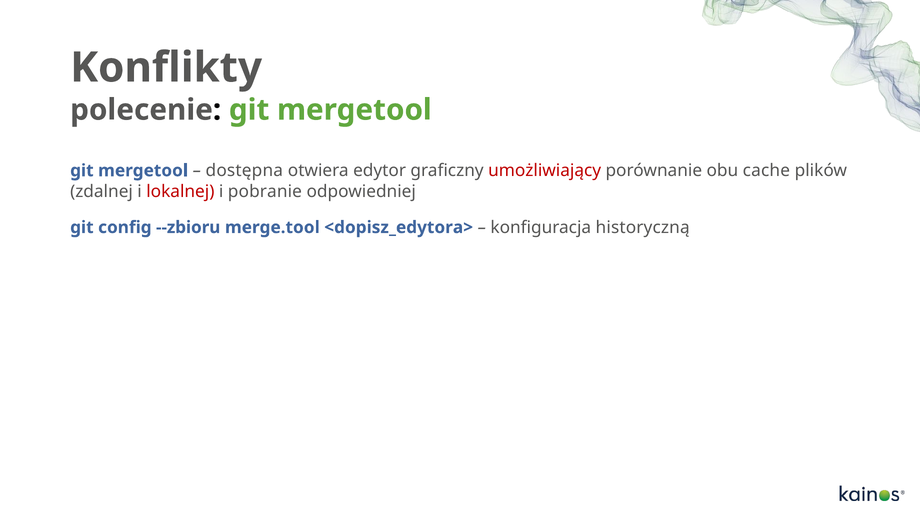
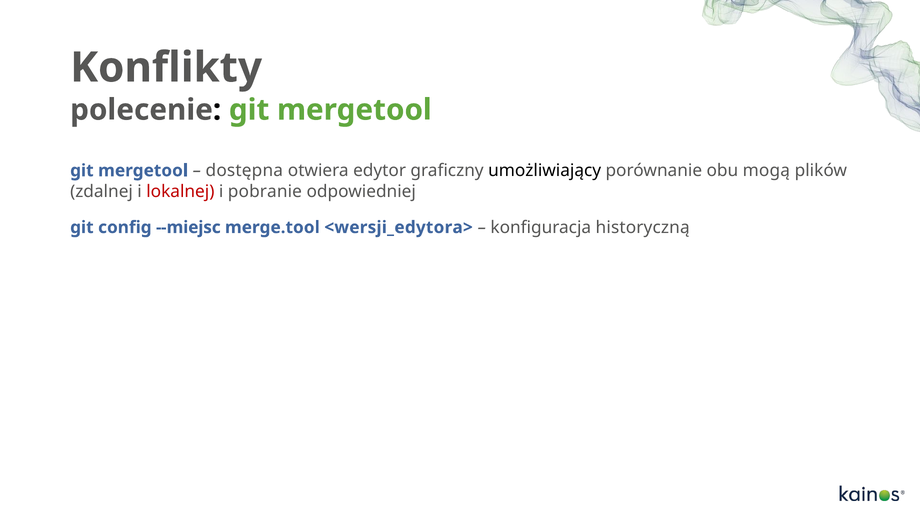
umożliwiający colour: red -> black
cache: cache -> mogą
--zbioru: --zbioru -> --miejsc
<dopisz_edytora>: <dopisz_edytora> -> <wersji_edytora>
